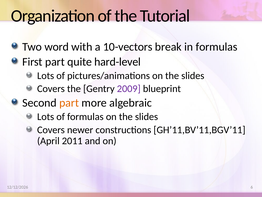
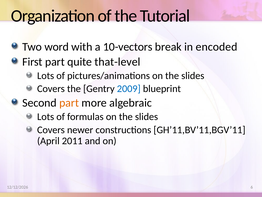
in formulas: formulas -> encoded
hard-level: hard-level -> that-level
2009 colour: purple -> blue
